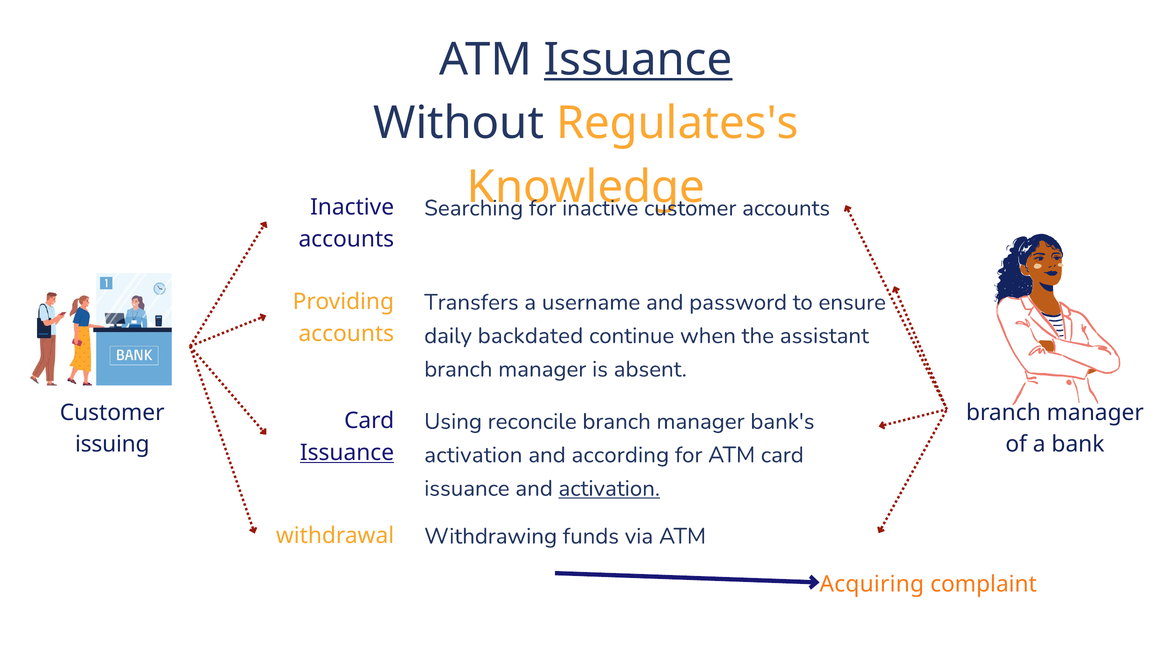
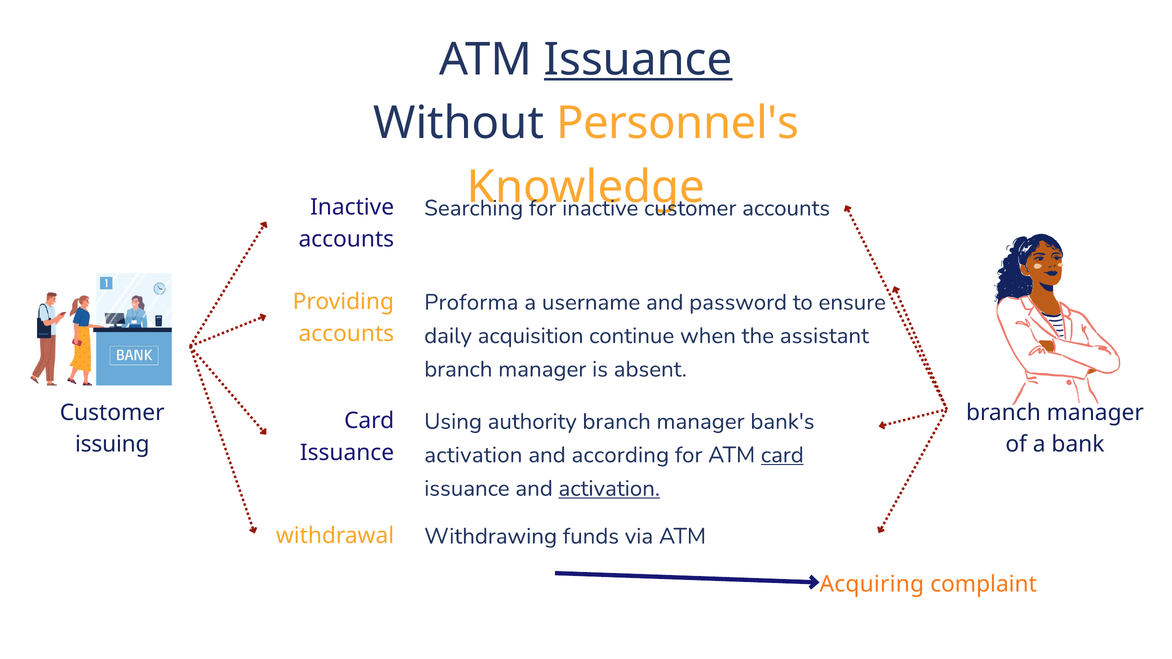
Regulates's: Regulates's -> Personnel's
Transfers: Transfers -> Proforma
backdated: backdated -> acquisition
reconcile: reconcile -> authority
card at (782, 455) underline: none -> present
Issuance at (347, 453) underline: present -> none
